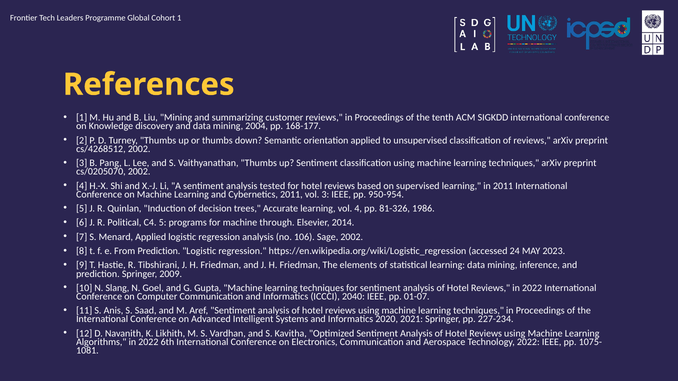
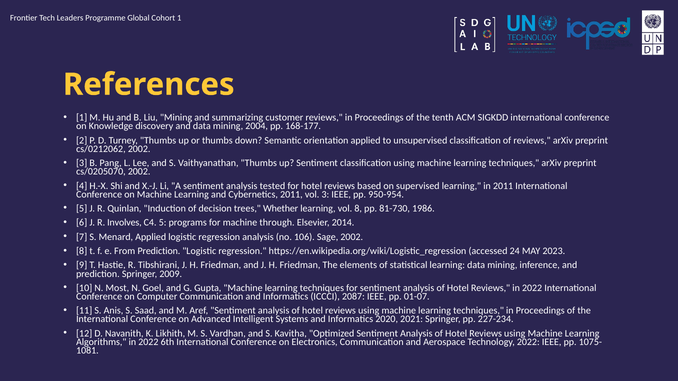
cs/4268512: cs/4268512 -> cs/0212062
Accurate: Accurate -> Whether
vol 4: 4 -> 8
81-326: 81-326 -> 81-730
Political: Political -> Involves
Slang: Slang -> Most
2040: 2040 -> 2087
